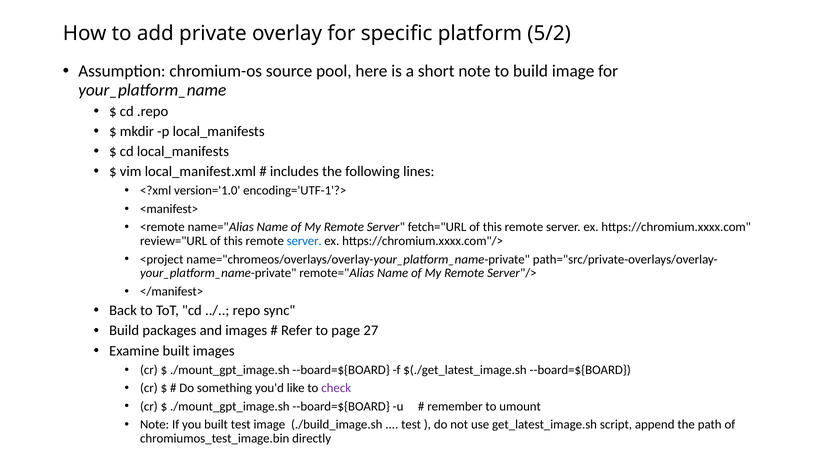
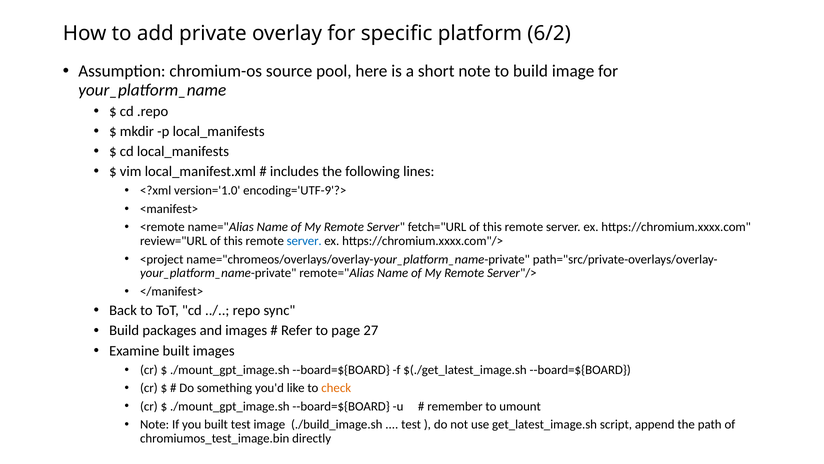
5/2: 5/2 -> 6/2
encoding='UTF-1'?>: encoding='UTF-1'?> -> encoding='UTF-9'?>
check colour: purple -> orange
